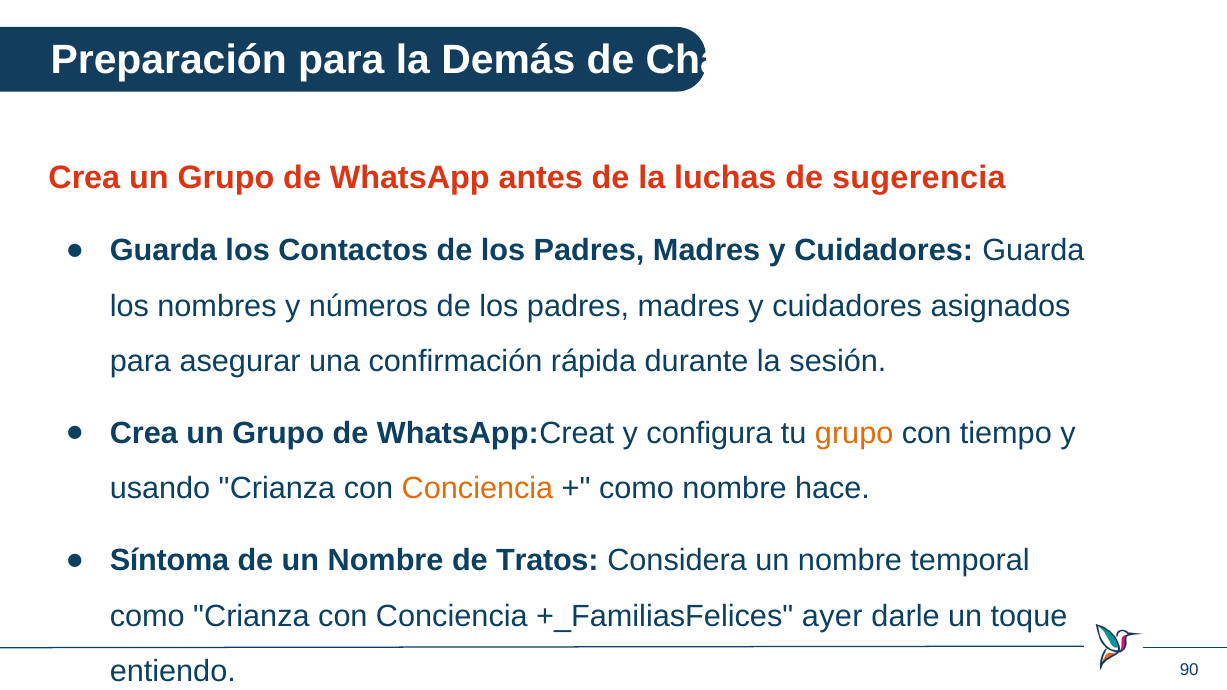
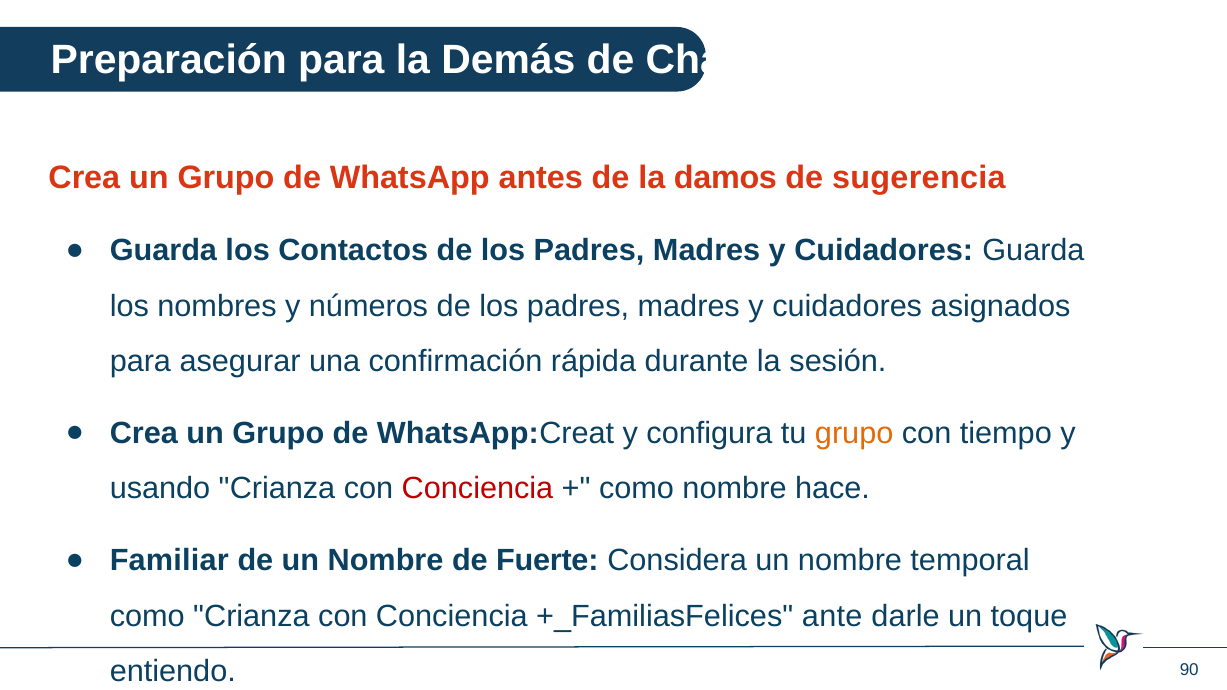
luchas: luchas -> damos
Conciencia at (478, 489) colour: orange -> red
Síntoma: Síntoma -> Familiar
Tratos: Tratos -> Fuerte
ayer: ayer -> ante
